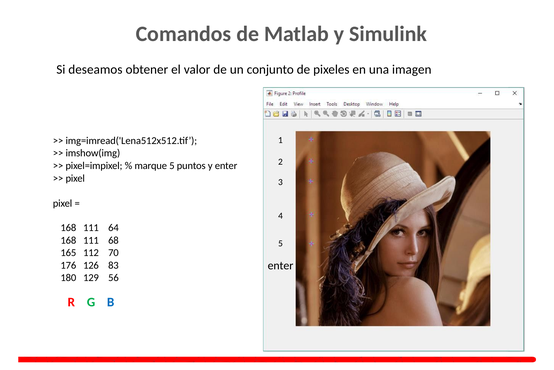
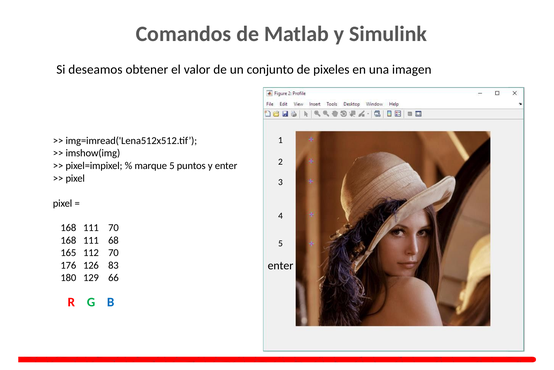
111 64: 64 -> 70
56: 56 -> 66
